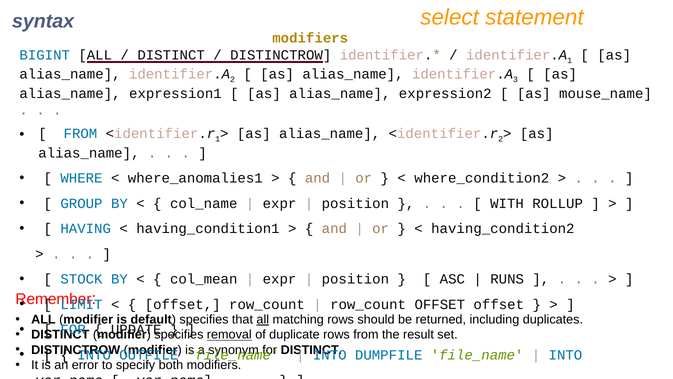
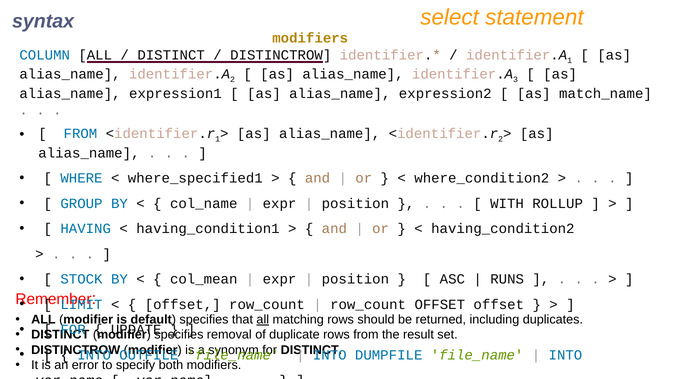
BIGINT: BIGINT -> COLUMN
mouse_name: mouse_name -> match_name
where_anomalies1: where_anomalies1 -> where_specified1
removal underline: present -> none
